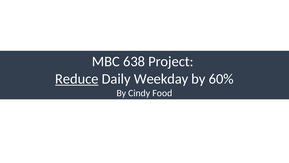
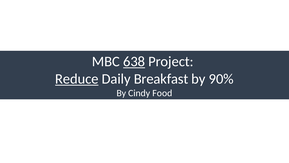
638 underline: none -> present
Weekday: Weekday -> Breakfast
60%: 60% -> 90%
